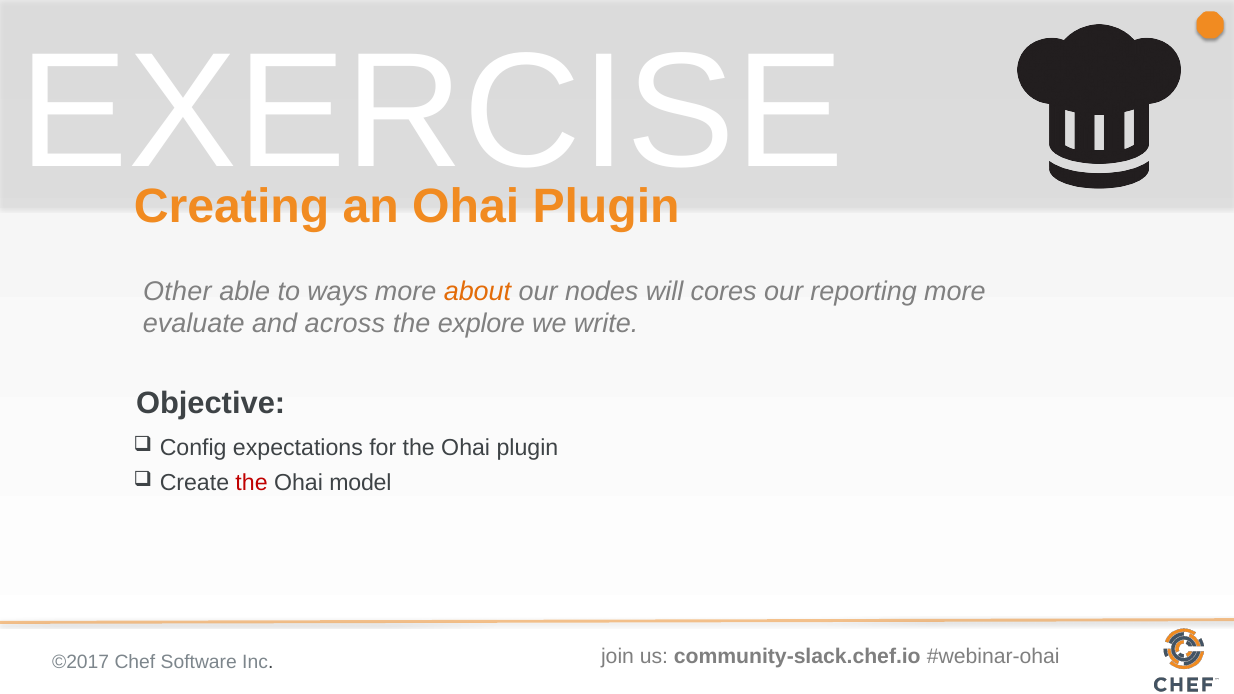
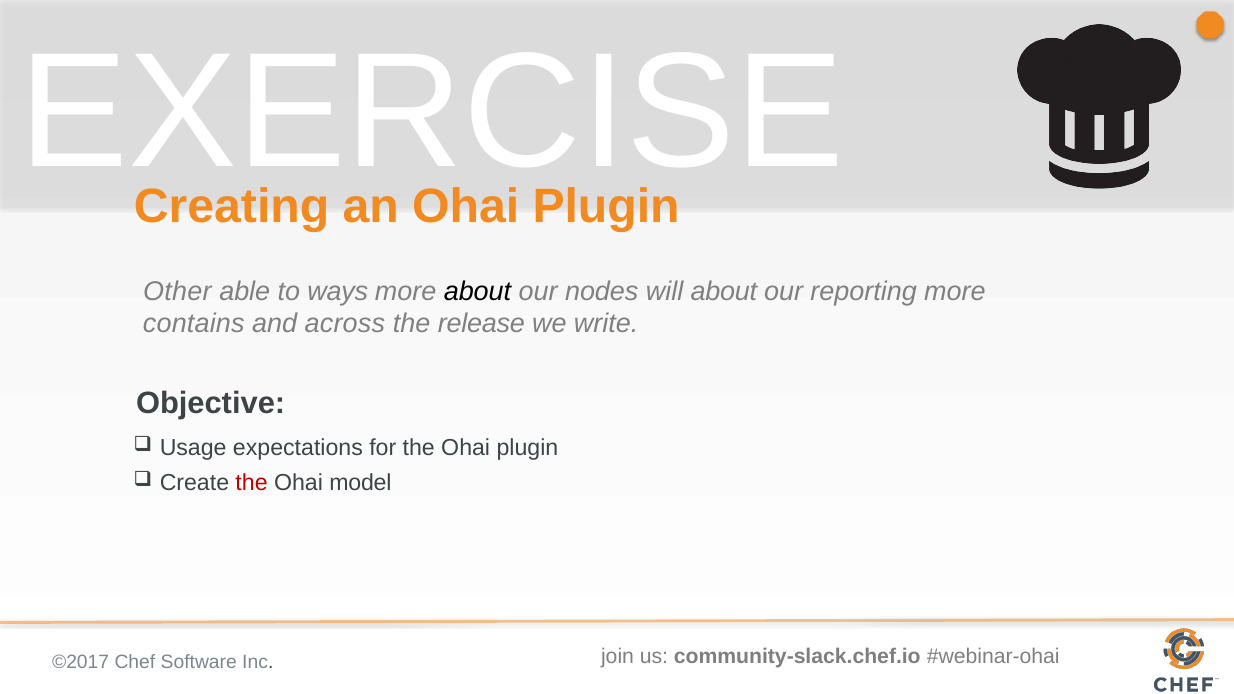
about at (477, 291) colour: orange -> black
will cores: cores -> about
evaluate: evaluate -> contains
explore: explore -> release
Config: Config -> Usage
